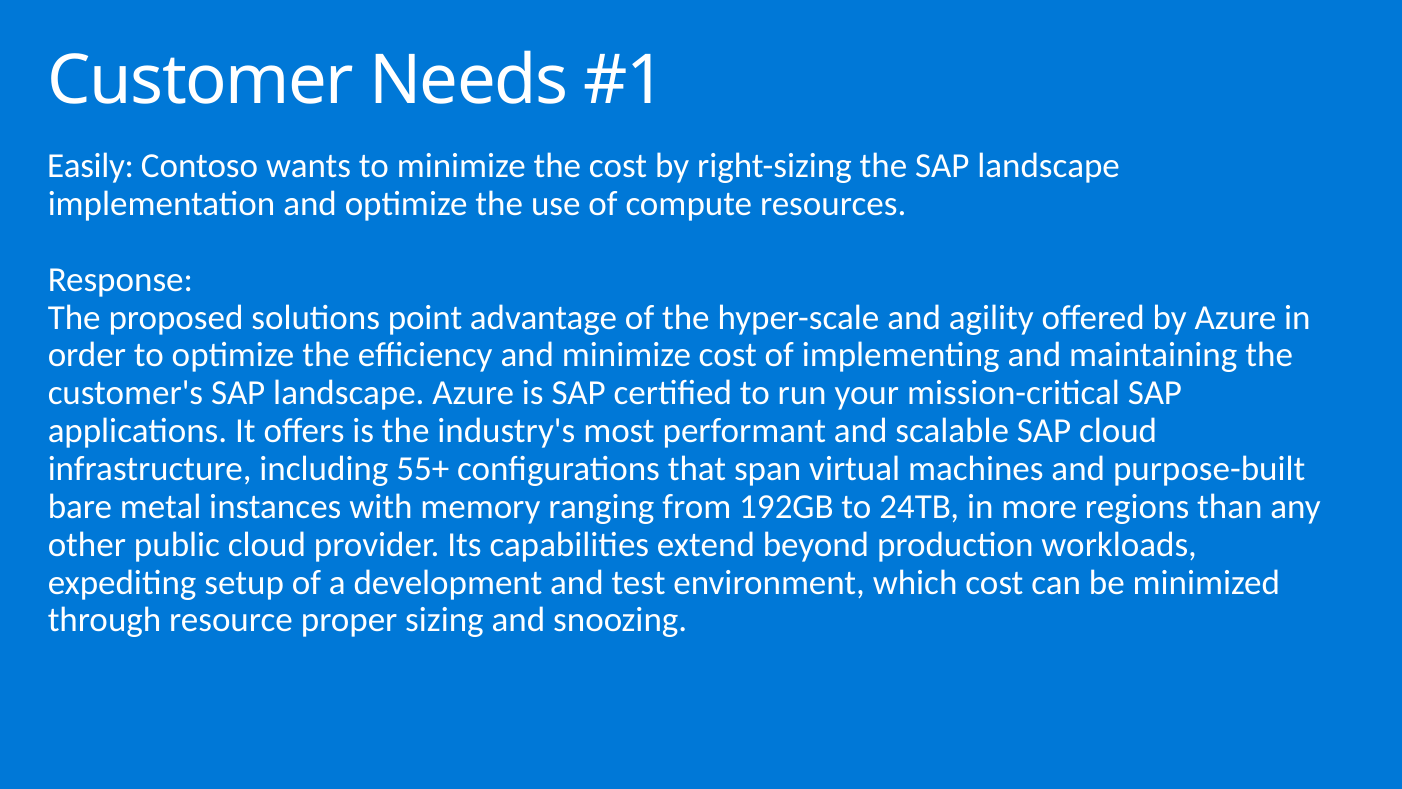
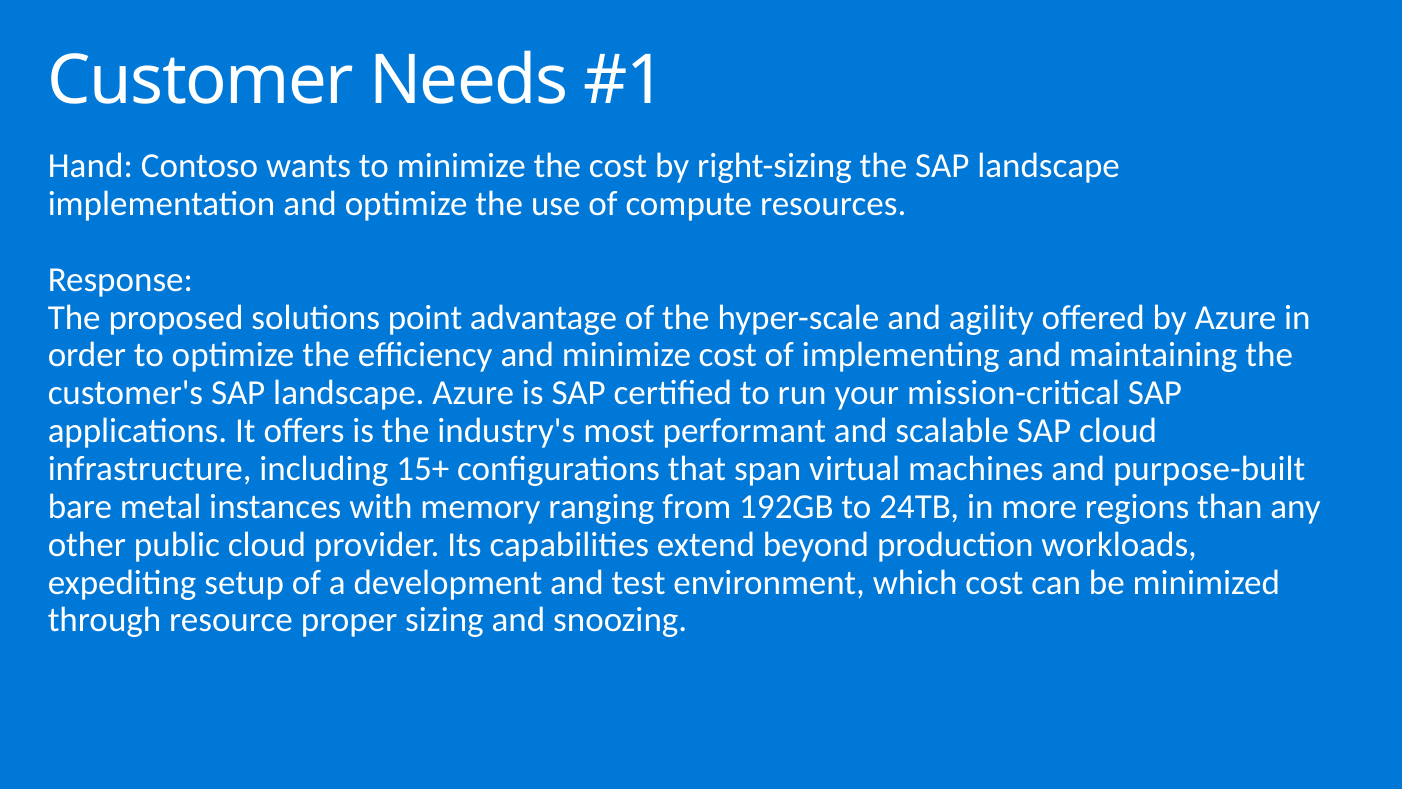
Easily: Easily -> Hand
55+: 55+ -> 15+
